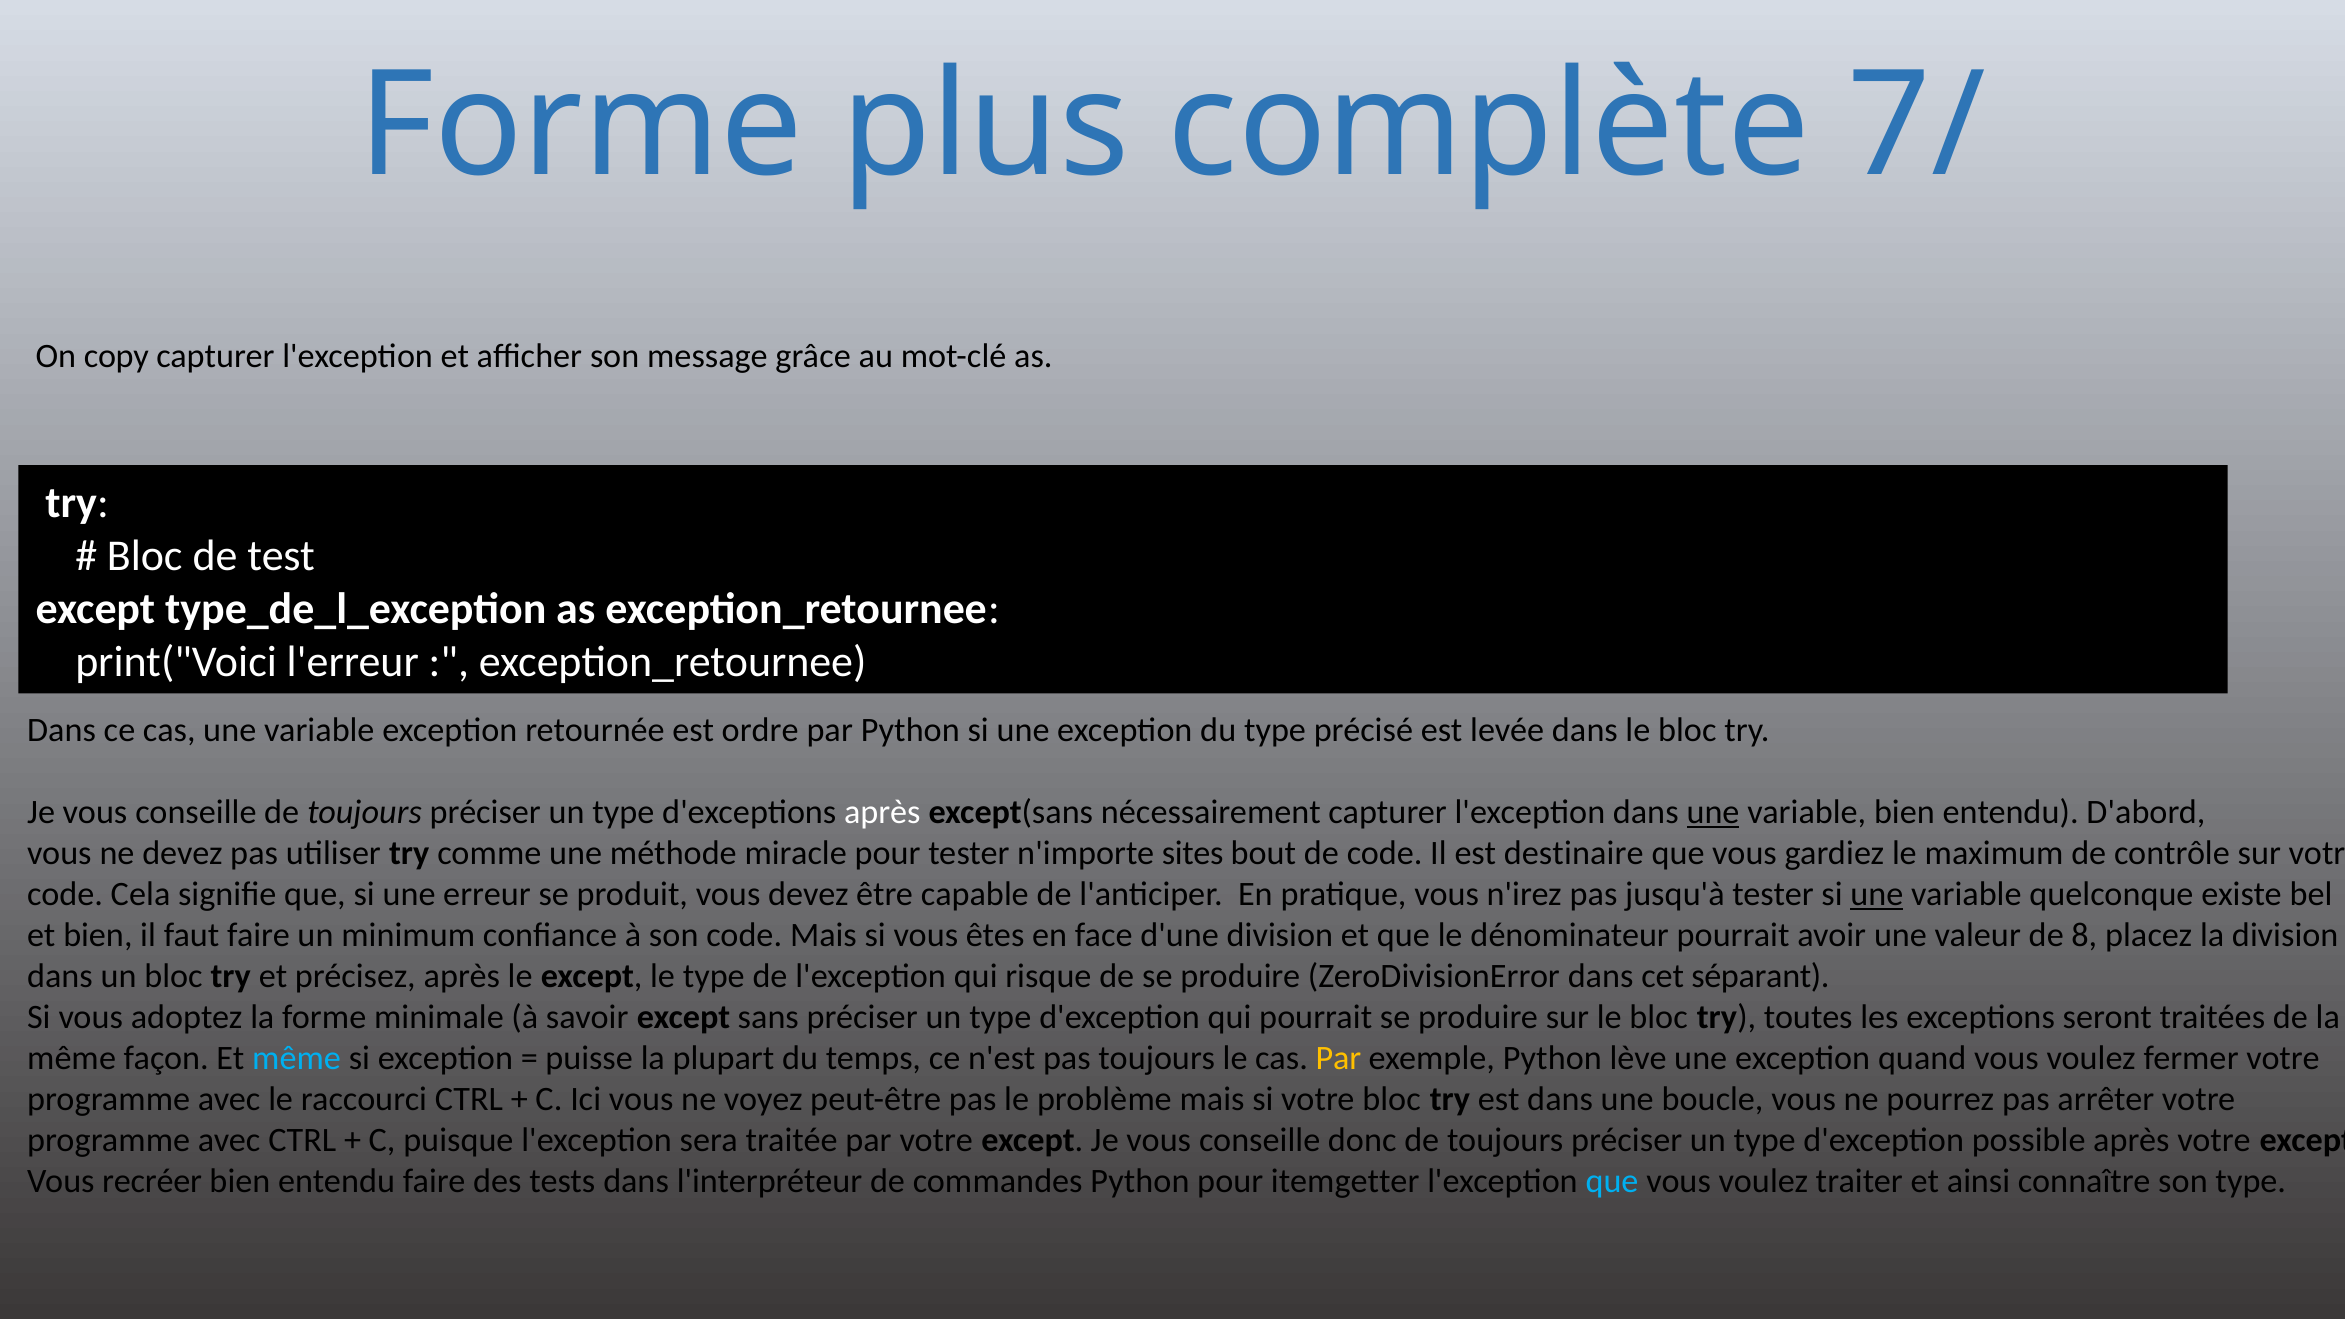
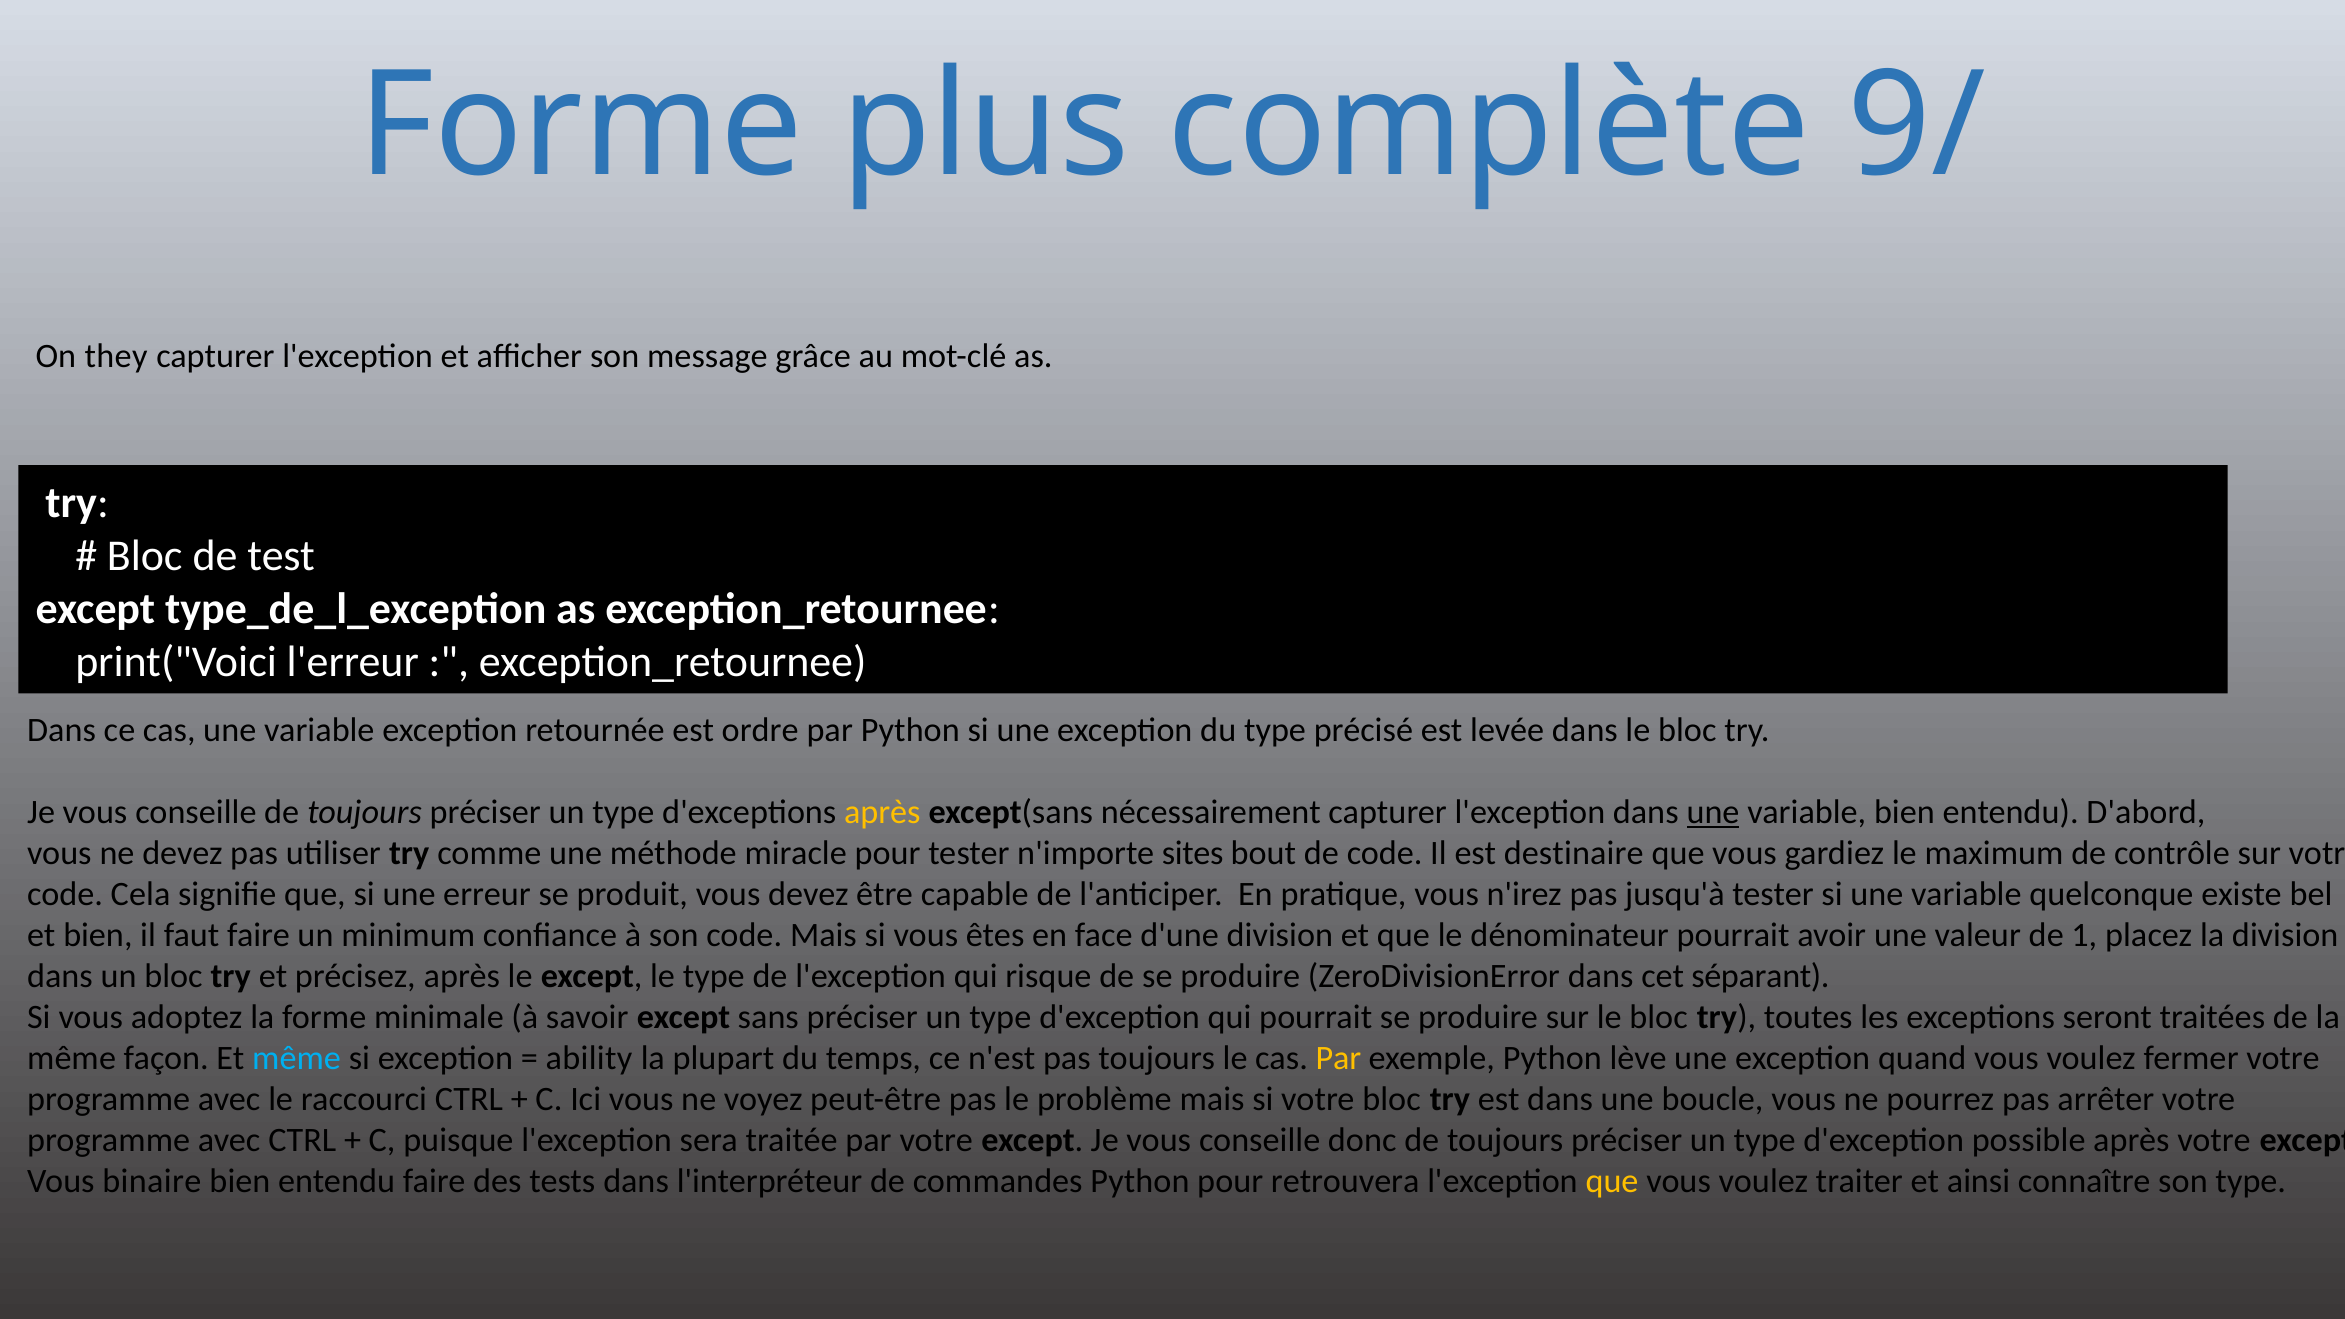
7/: 7/ -> 9/
copy: copy -> they
après at (882, 812) colour: white -> yellow
une at (1877, 894) underline: present -> none
8: 8 -> 1
puisse: puisse -> ability
recréer: recréer -> binaire
itemgetter: itemgetter -> retrouvera
que at (1612, 1182) colour: light blue -> yellow
